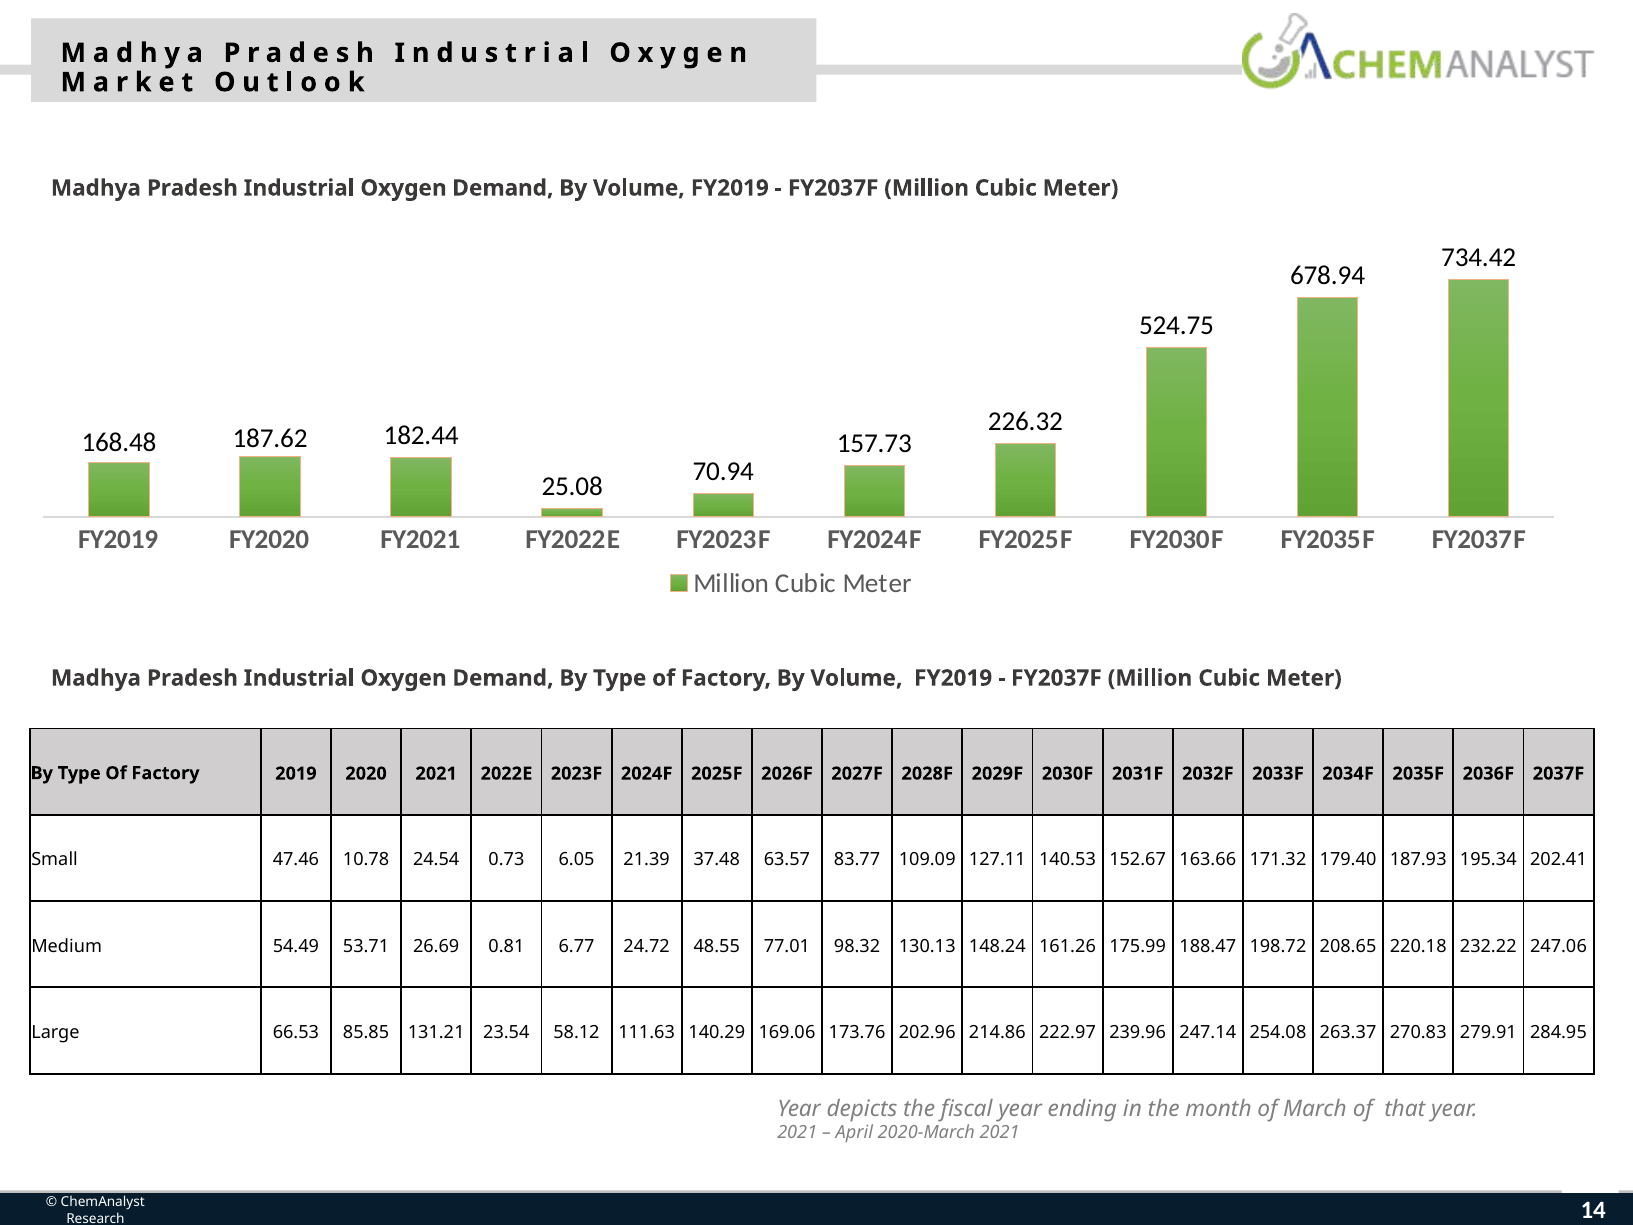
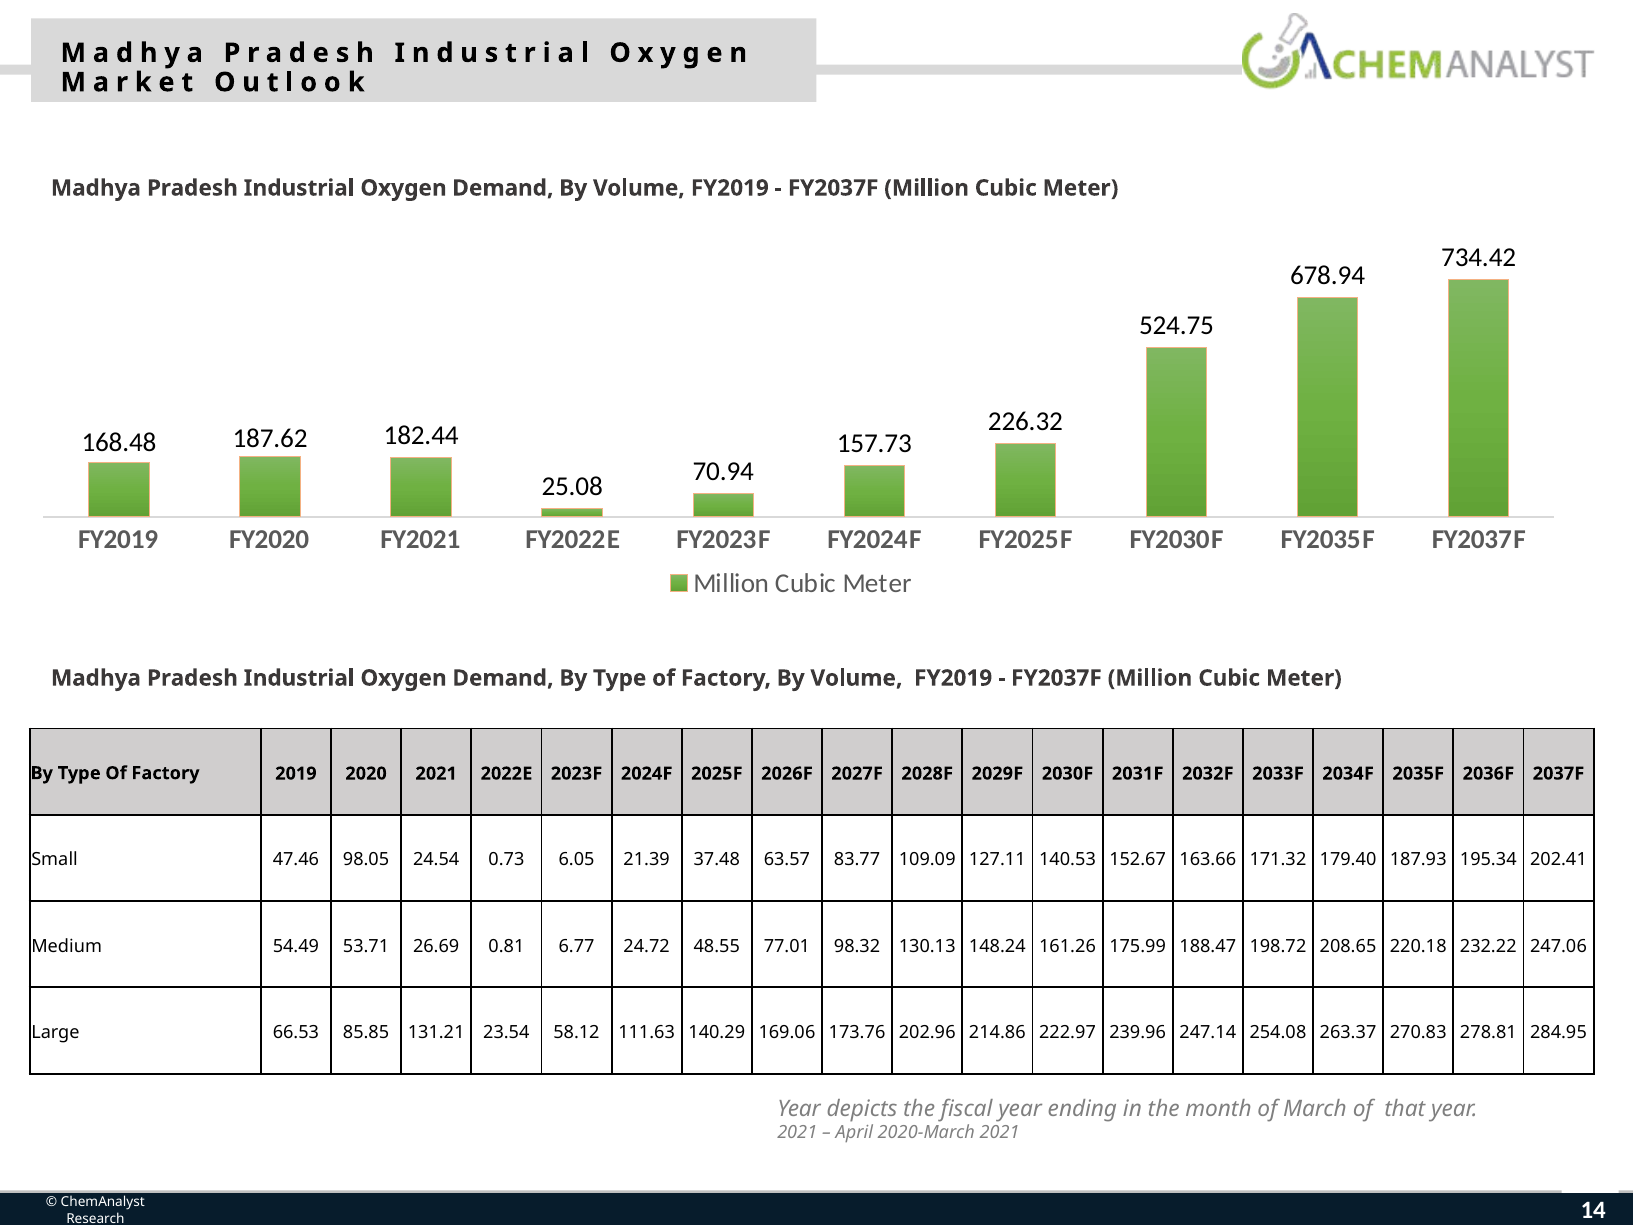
10.78: 10.78 -> 98.05
279.91: 279.91 -> 278.81
